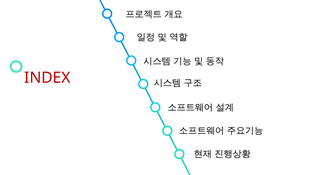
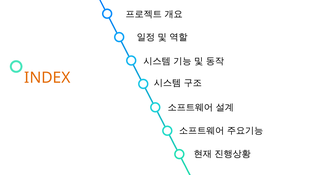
INDEX colour: red -> orange
